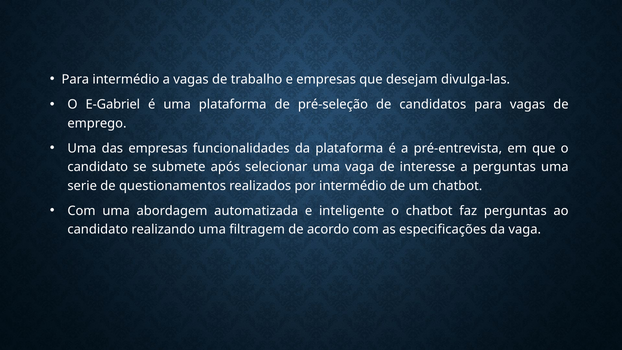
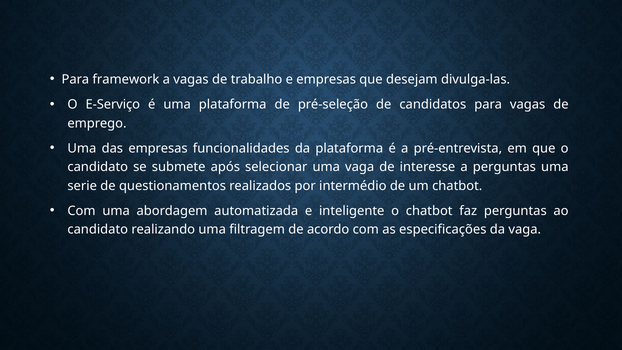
Para intermédio: intermédio -> framework
E-Gabriel: E-Gabriel -> E-Serviço
